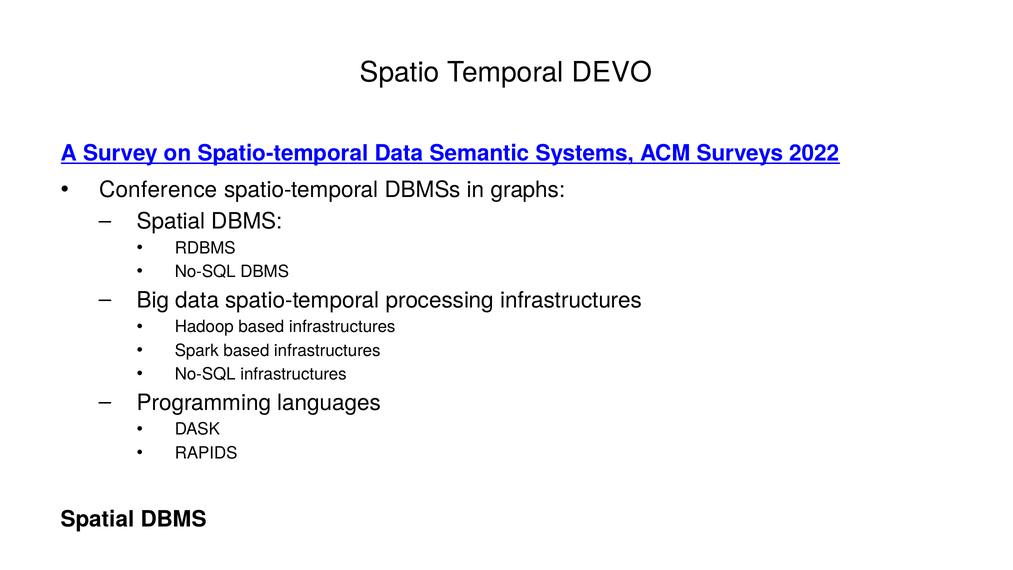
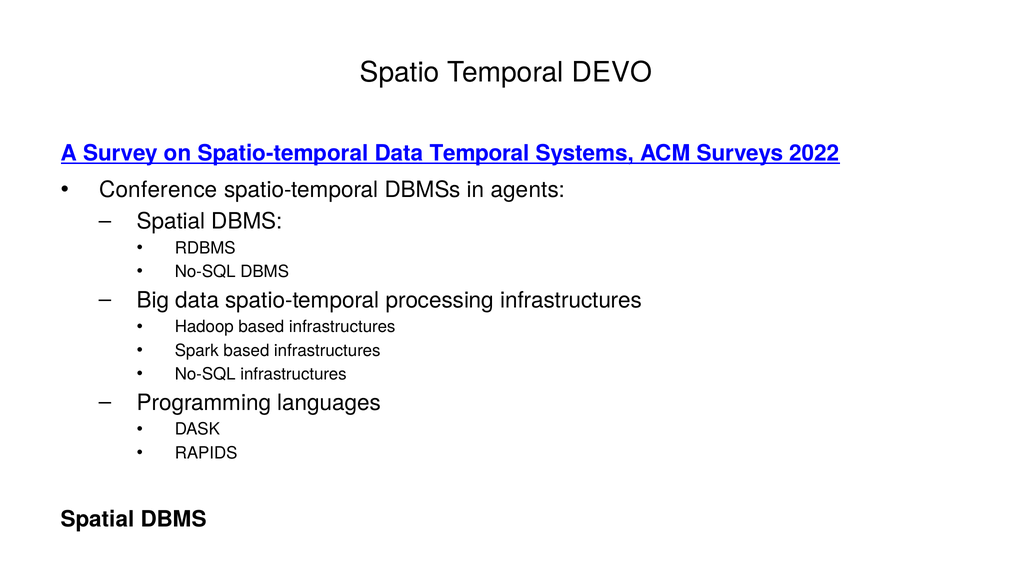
Data Semantic: Semantic -> Temporal
graphs: graphs -> agents
